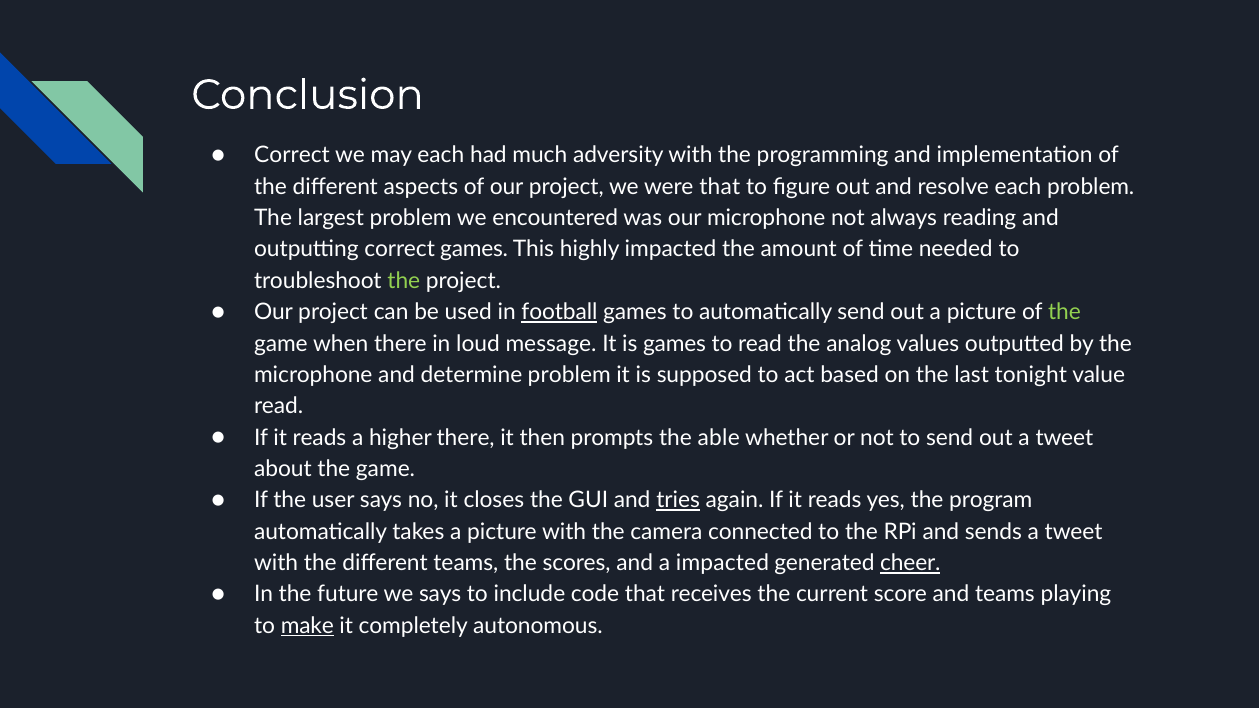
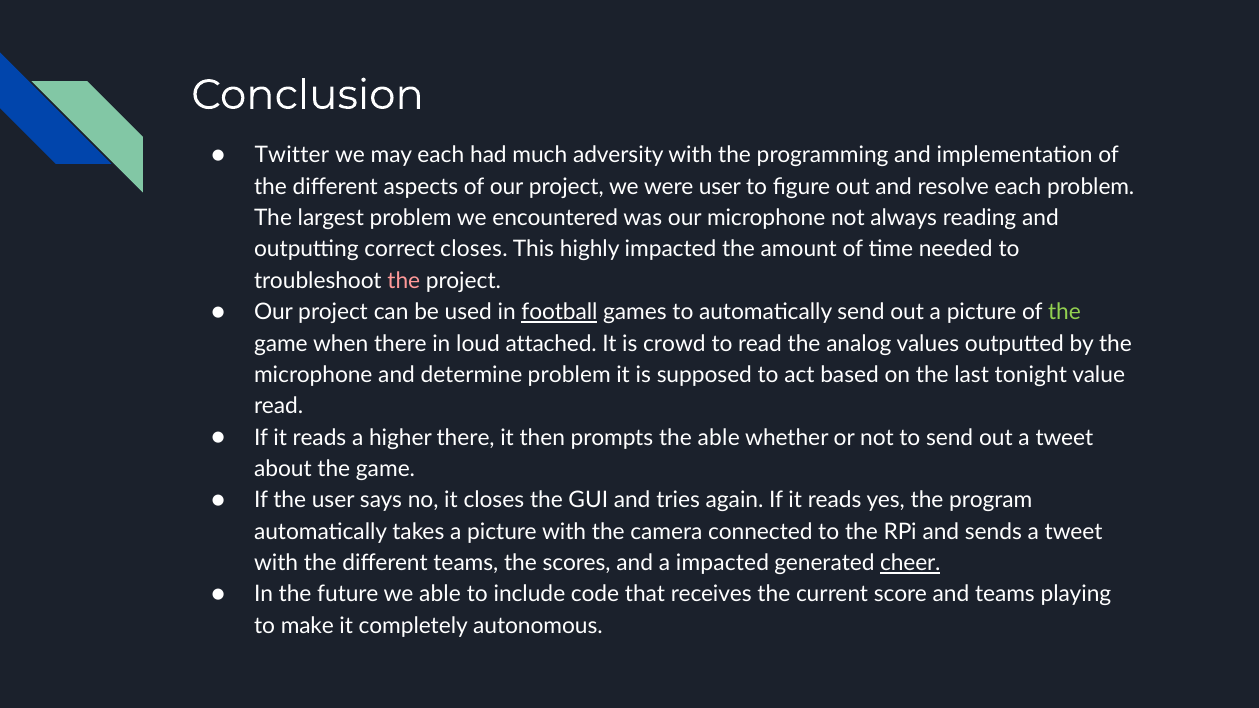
Correct at (292, 155): Correct -> Twitter
were that: that -> user
correct games: games -> closes
the at (404, 281) colour: light green -> pink
message: message -> attached
is games: games -> crowd
tries underline: present -> none
we says: says -> able
make underline: present -> none
